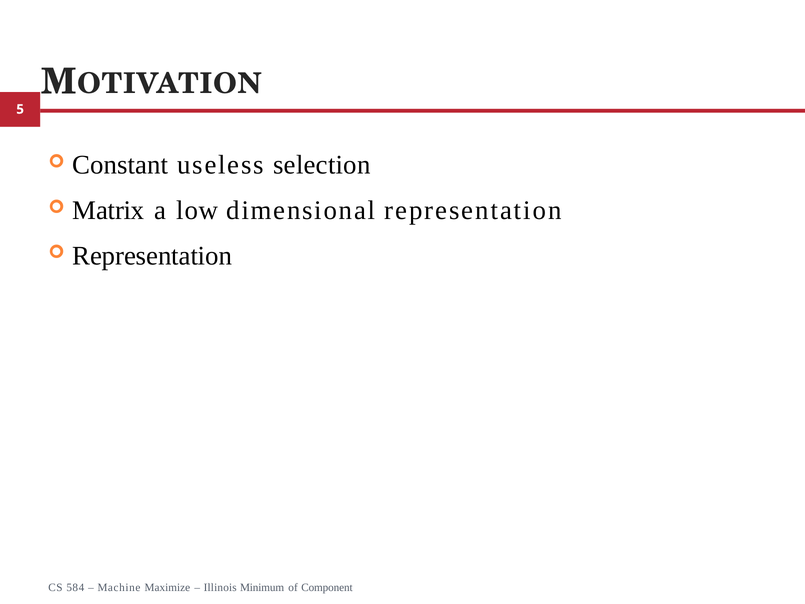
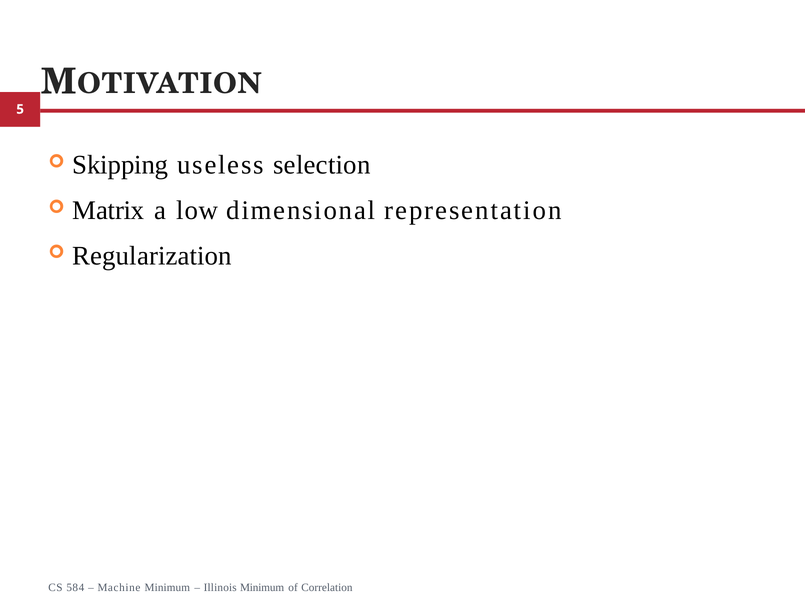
Constant: Constant -> Skipping
Representation at (152, 256): Representation -> Regularization
Machine Maximize: Maximize -> Minimum
Component: Component -> Correlation
